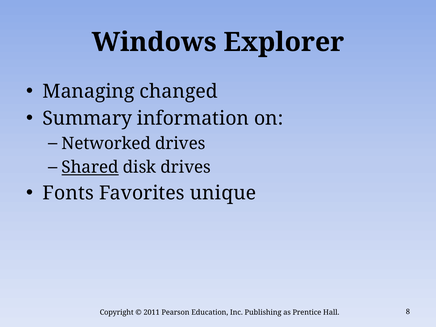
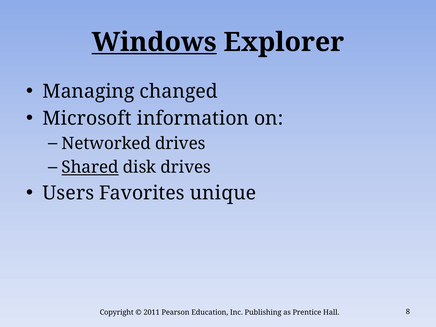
Windows underline: none -> present
Summary: Summary -> Microsoft
Fonts: Fonts -> Users
